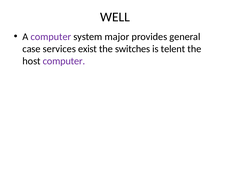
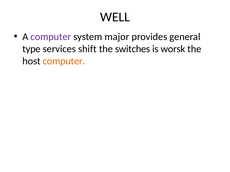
case: case -> type
exist: exist -> shift
telent: telent -> worsk
computer at (64, 61) colour: purple -> orange
